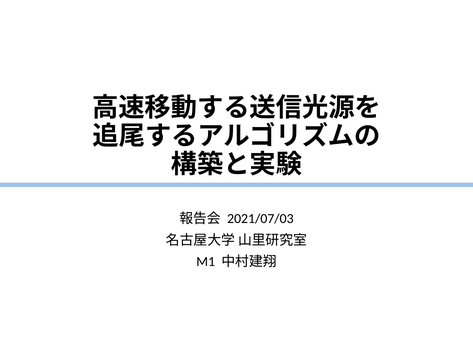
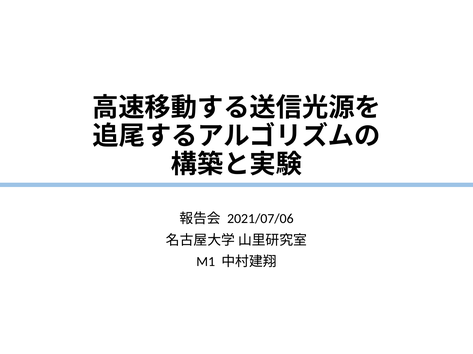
2021/07/03: 2021/07/03 -> 2021/07/06
